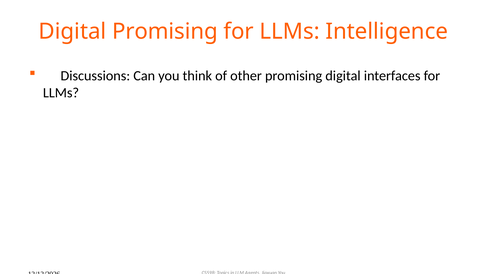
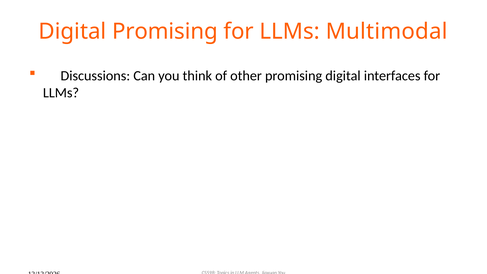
Intelligence: Intelligence -> Multimodal
